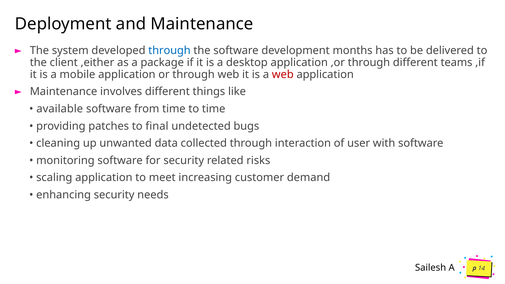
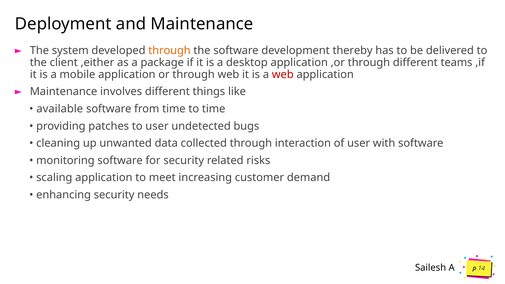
through at (169, 51) colour: blue -> orange
months: months -> thereby
to final: final -> user
